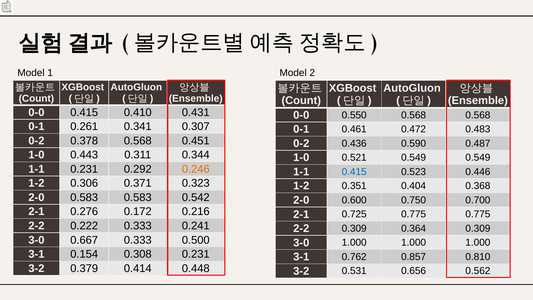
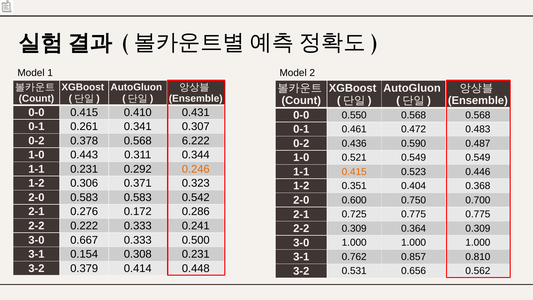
0.451: 0.451 -> 6.222
0.415 at (354, 172) colour: blue -> orange
0.216: 0.216 -> 0.286
